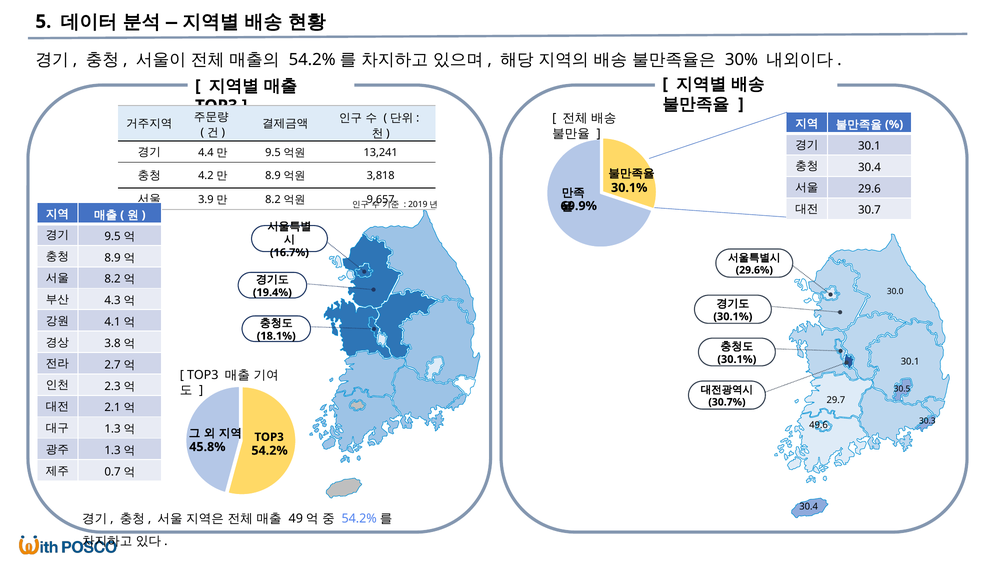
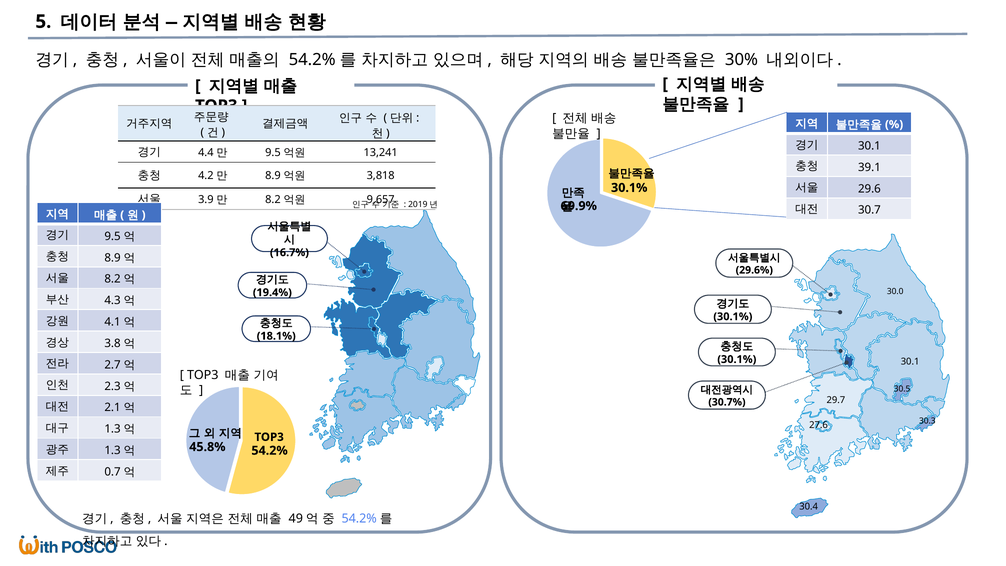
30.4 at (869, 167): 30.4 -> 39.1
49.6: 49.6 -> 27.6
